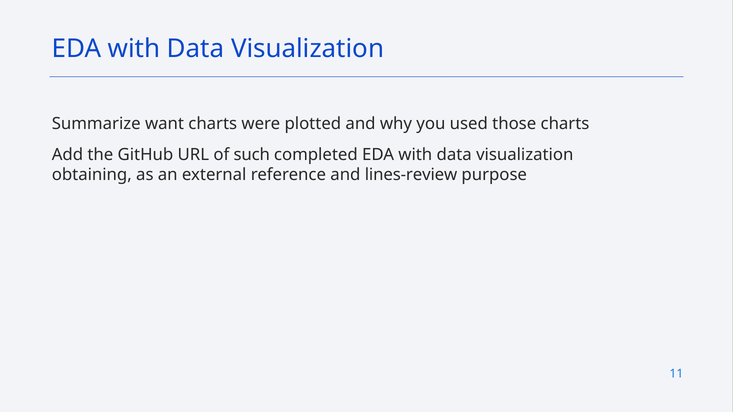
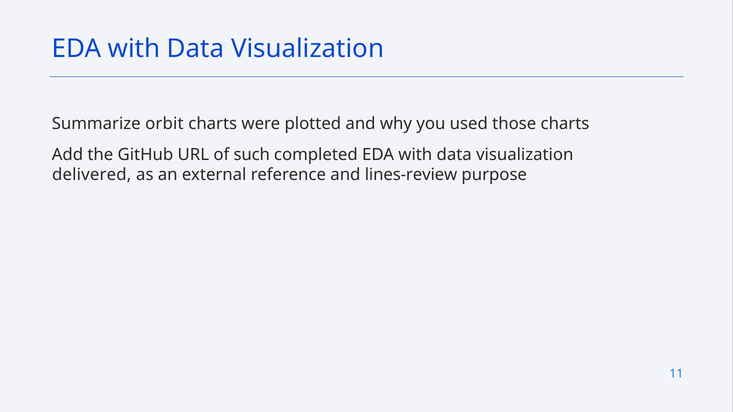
want: want -> orbit
obtaining: obtaining -> delivered
